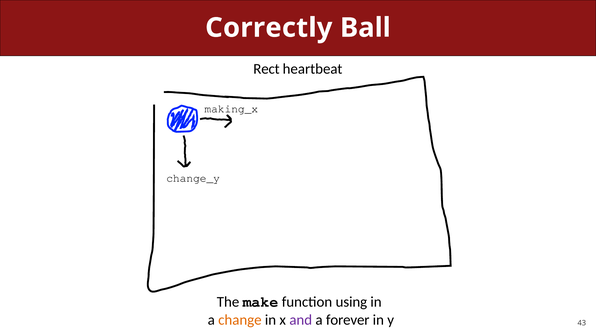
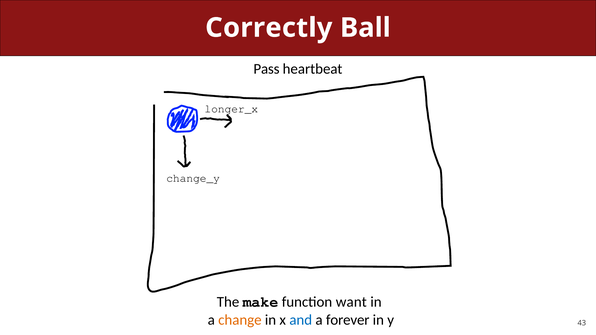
Rect: Rect -> Pass
making_x: making_x -> longer_x
using: using -> want
and colour: purple -> blue
